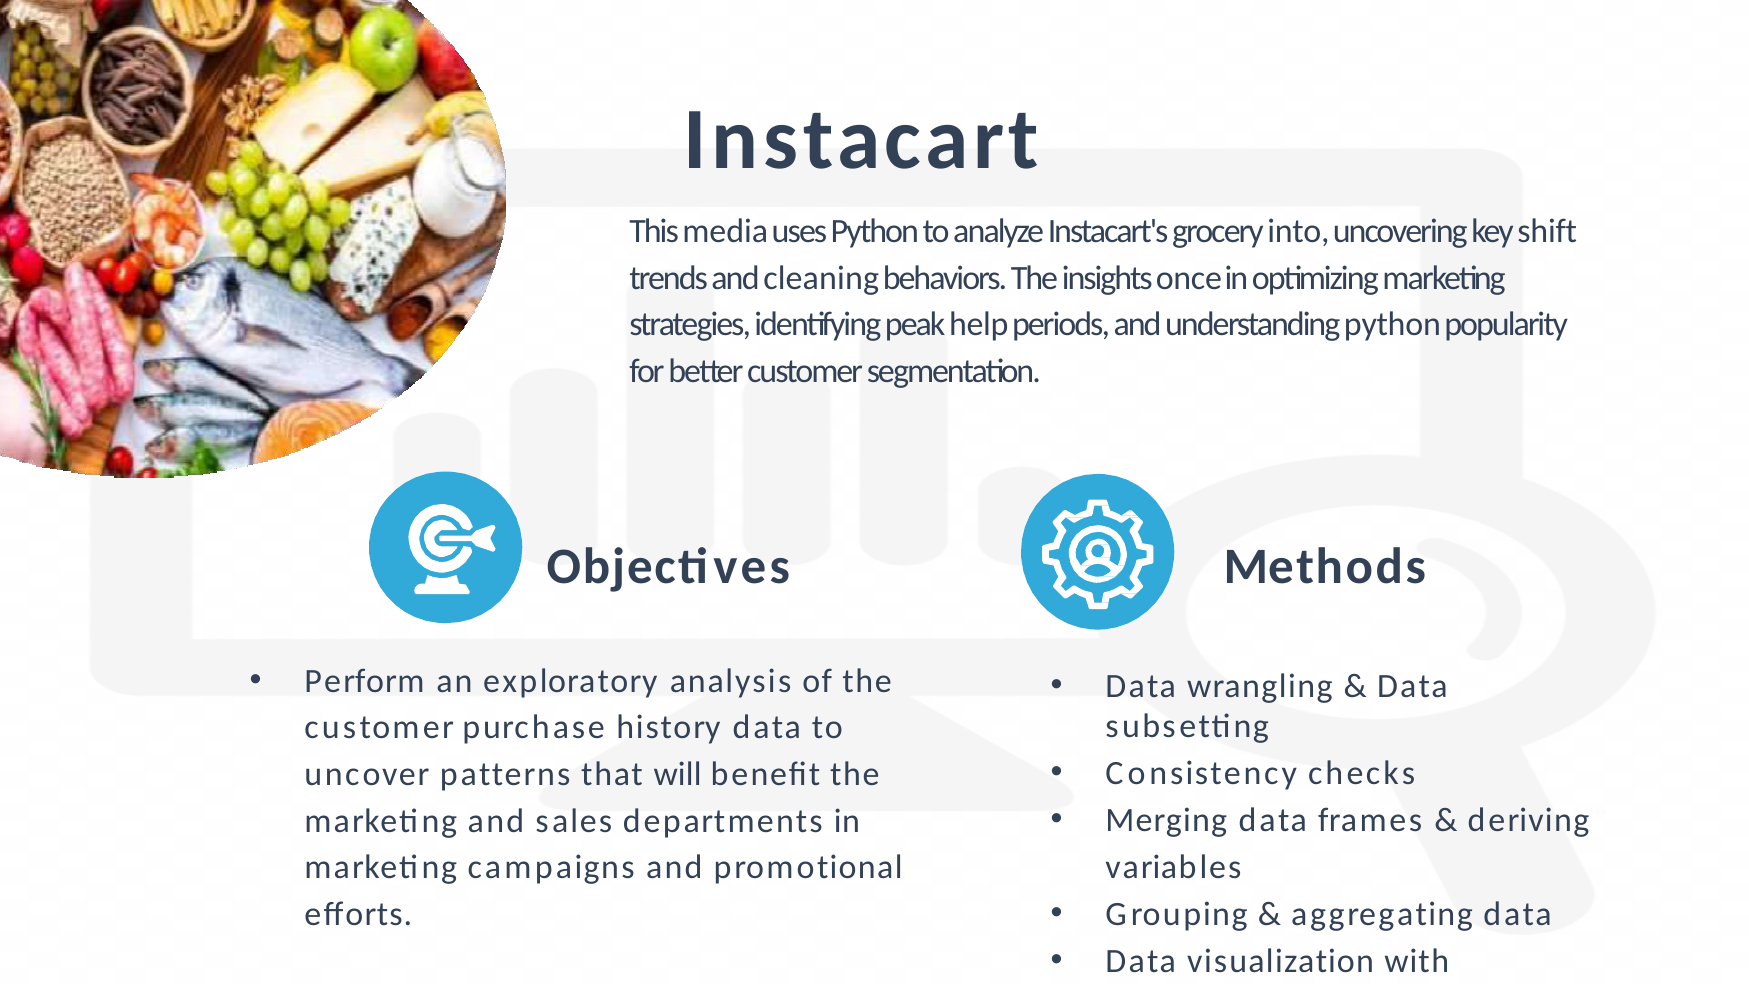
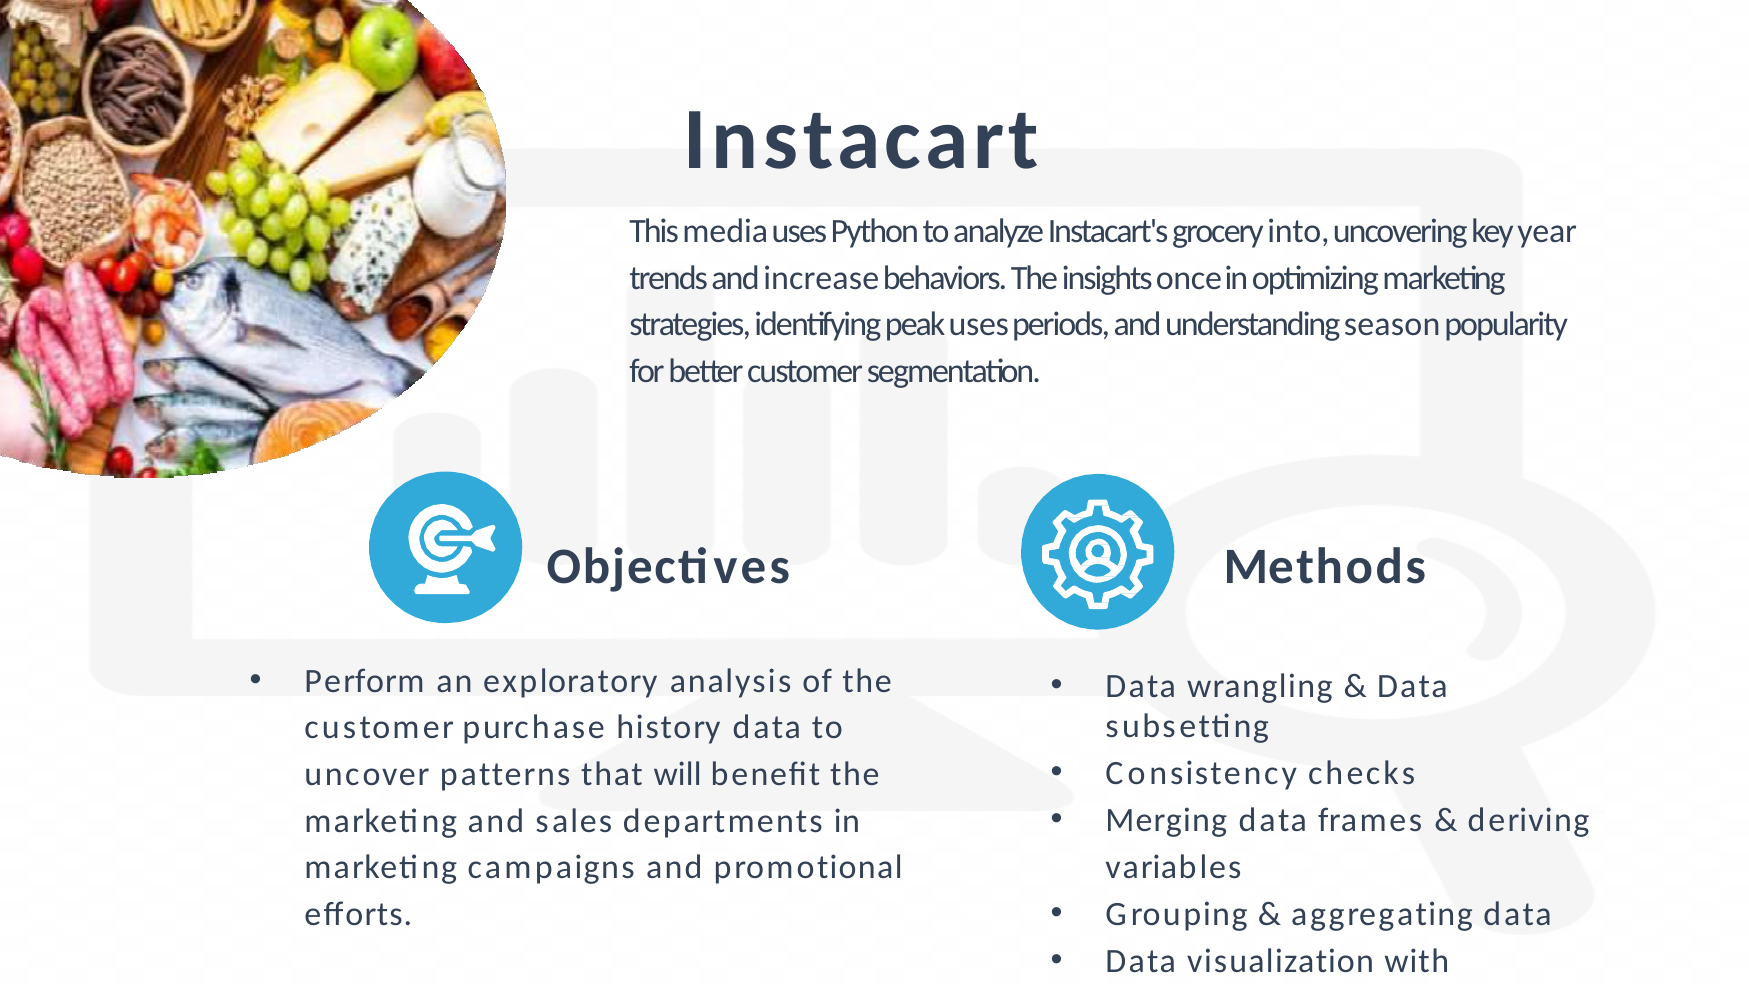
shift: shift -> year
cleaning: cleaning -> increase
peak help: help -> uses
understanding python: python -> season
